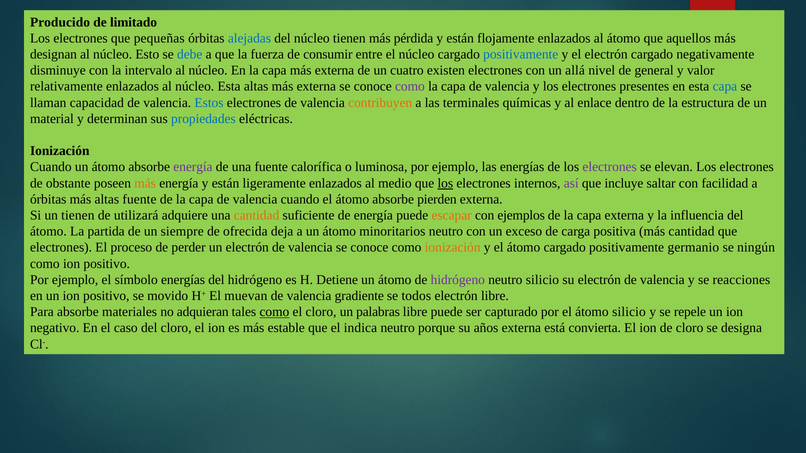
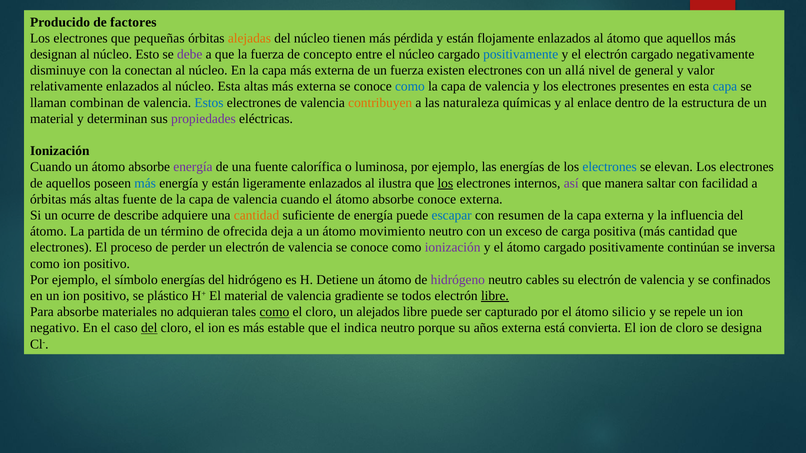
limitado: limitado -> factores
alejadas colour: blue -> orange
debe colour: blue -> purple
consumir: consumir -> concepto
intervalo: intervalo -> conectan
un cuatro: cuatro -> fuerza
como at (410, 87) colour: purple -> blue
capacidad: capacidad -> combinan
terminales: terminales -> naturaleza
propiedades colour: blue -> purple
electrones at (610, 167) colour: purple -> blue
de obstante: obstante -> aquellos
más at (145, 183) colour: orange -> blue
medio: medio -> ilustra
incluye: incluye -> manera
absorbe pierden: pierden -> conoce
un tienen: tienen -> ocurre
utilizará: utilizará -> describe
escapar colour: orange -> blue
ejemplos: ejemplos -> resumen
siempre: siempre -> término
minoritarios: minoritarios -> movimiento
ionización at (453, 248) colour: orange -> purple
germanio: germanio -> continúan
ningún: ningún -> inversa
neutro silicio: silicio -> cables
reacciones: reacciones -> confinados
movido: movido -> plástico
El muevan: muevan -> material
libre at (495, 296) underline: none -> present
palabras: palabras -> alejados
del at (149, 328) underline: none -> present
